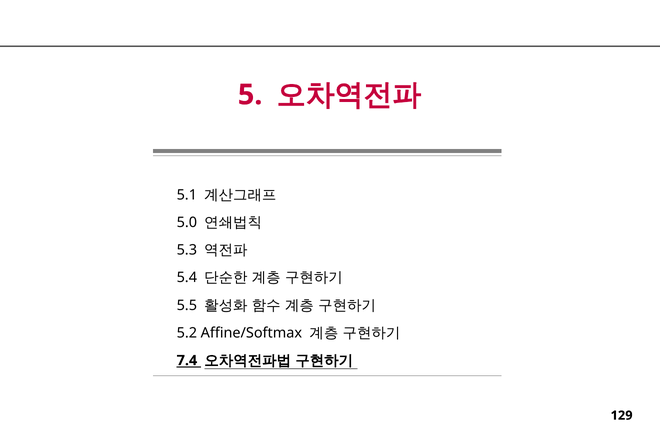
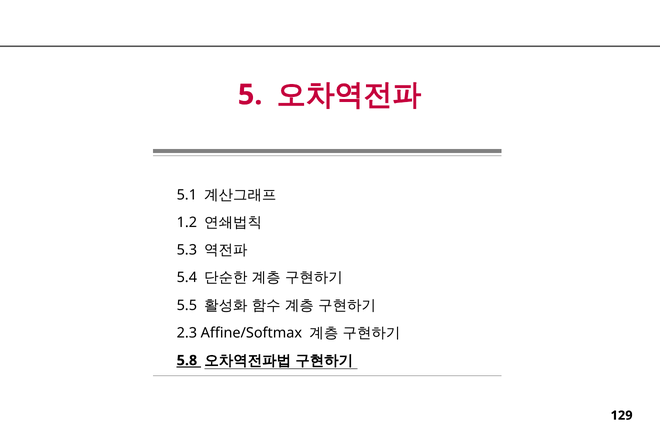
5.0: 5.0 -> 1.2
5.2: 5.2 -> 2.3
7.4: 7.4 -> 5.8
